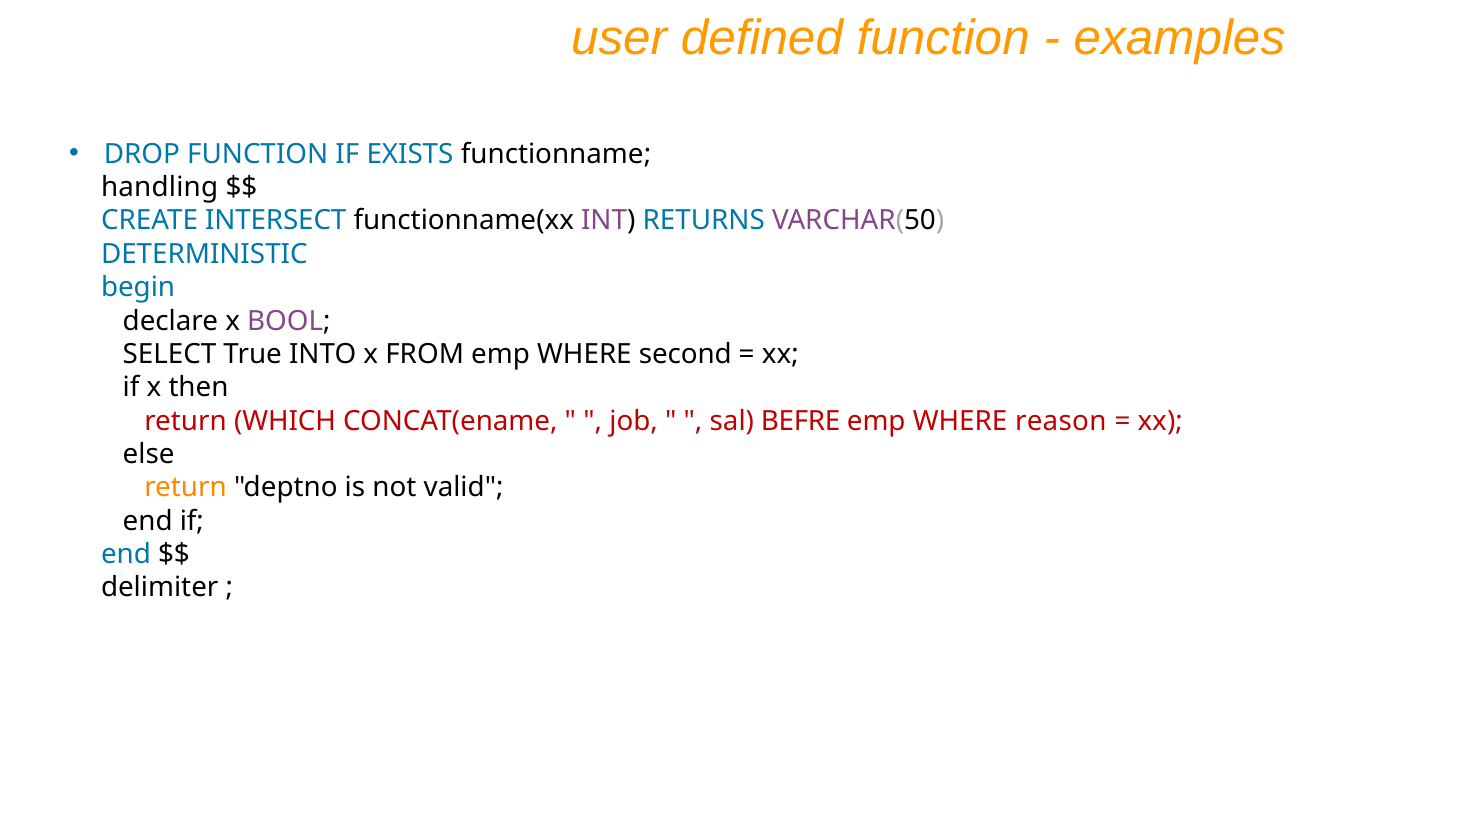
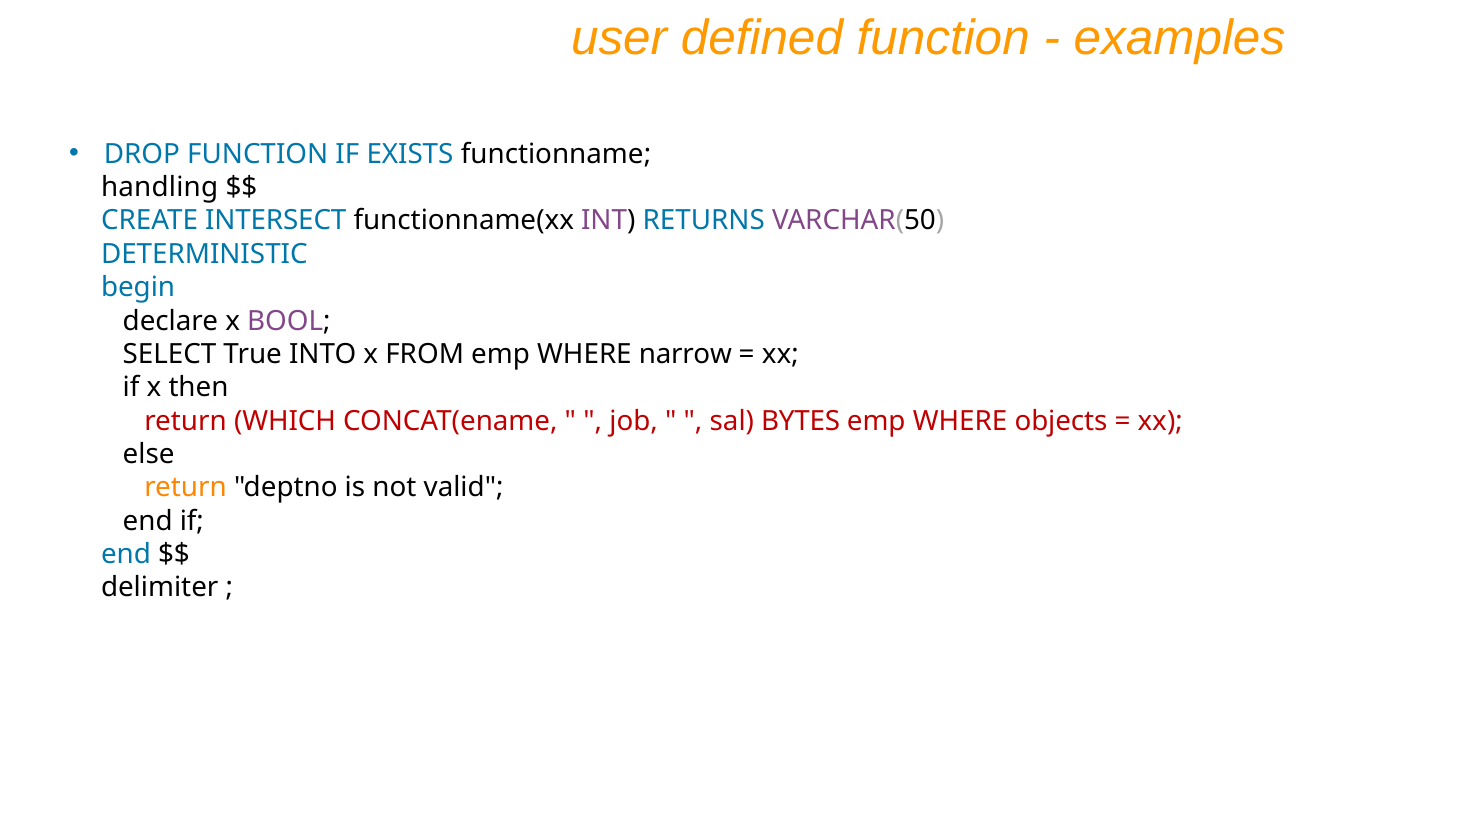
second: second -> narrow
BEFRE: BEFRE -> BYTES
reason: reason -> objects
